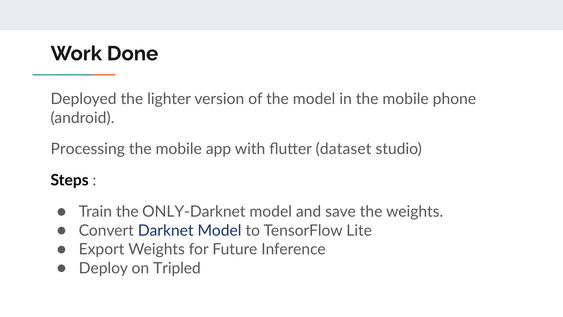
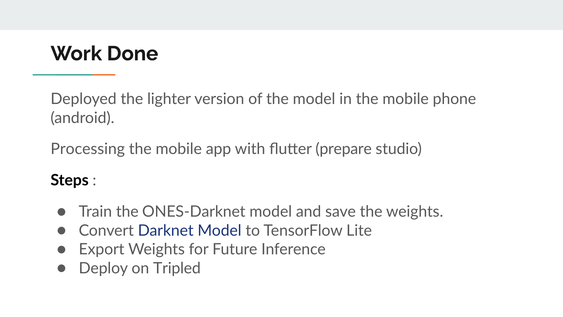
dataset: dataset -> prepare
ONLY-Darknet: ONLY-Darknet -> ONES-Darknet
